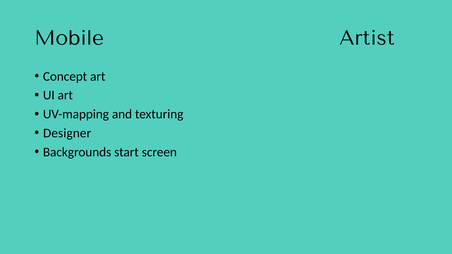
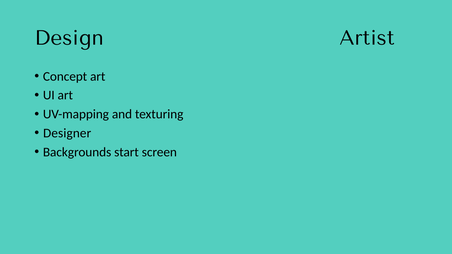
Mobile: Mobile -> Design
